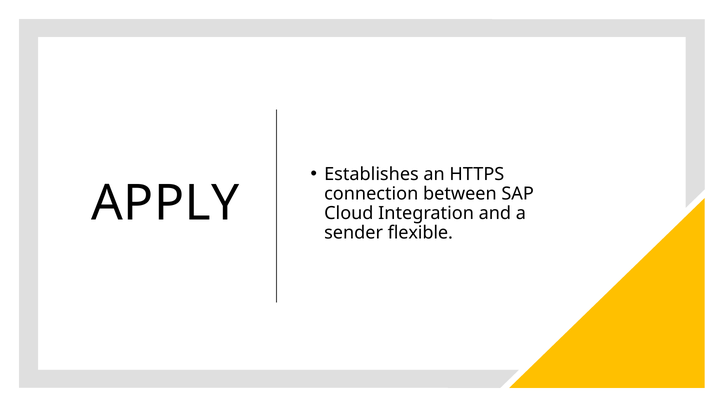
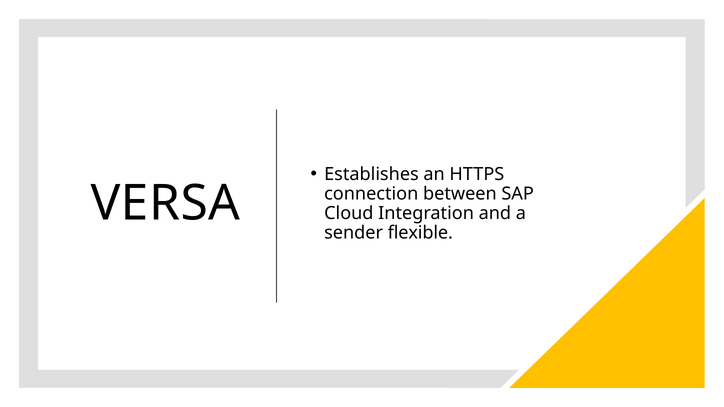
APPLY: APPLY -> VERSA
